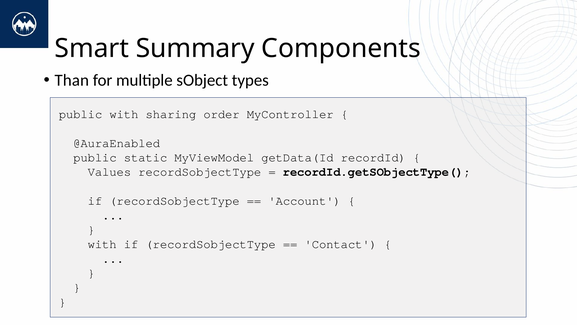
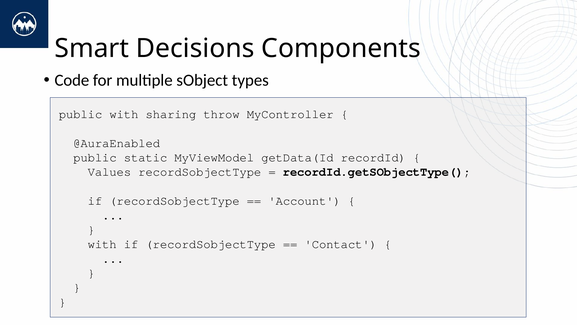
Summary: Summary -> Decisions
Than: Than -> Code
order: order -> throw
